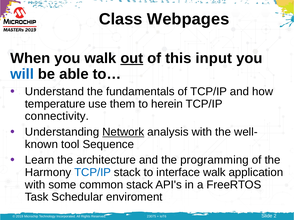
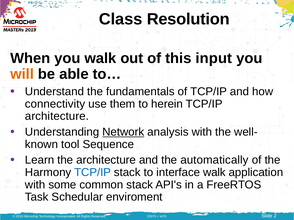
Webpages: Webpages -> Resolution
out underline: present -> none
will colour: blue -> orange
temperature: temperature -> connectivity
connectivity at (57, 116): connectivity -> architecture
programming: programming -> automatically
